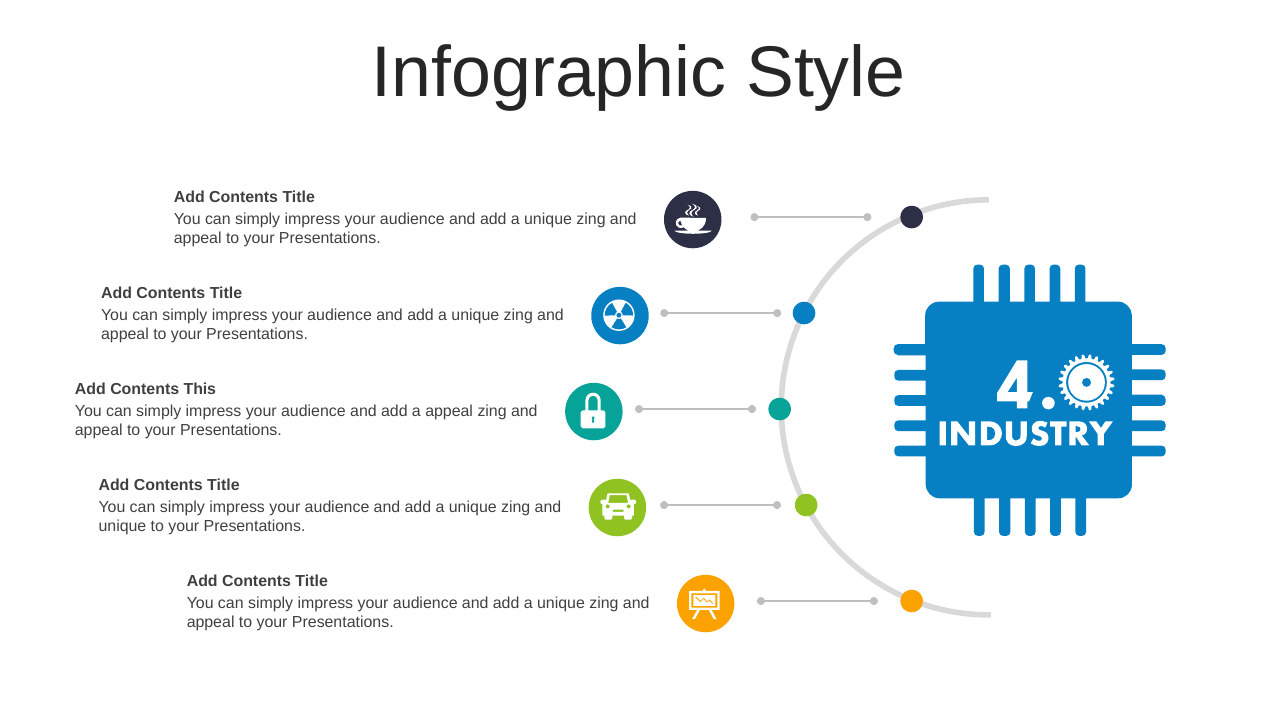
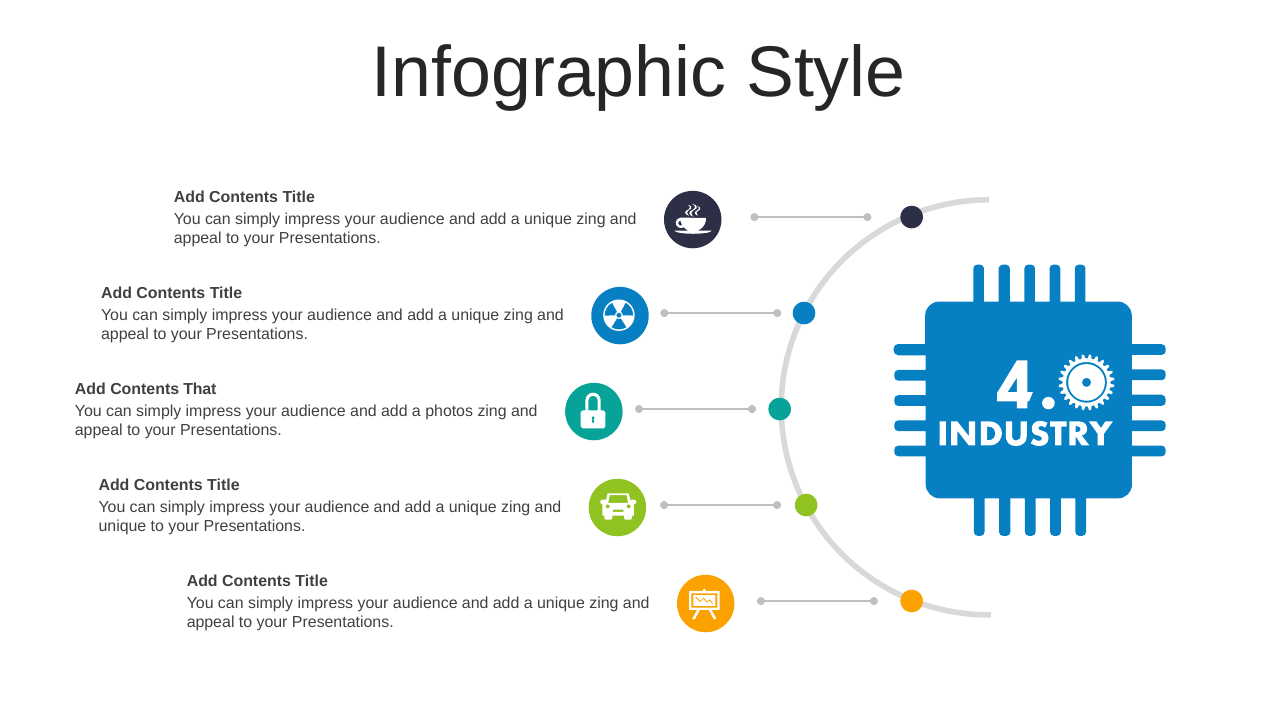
This: This -> That
a appeal: appeal -> photos
